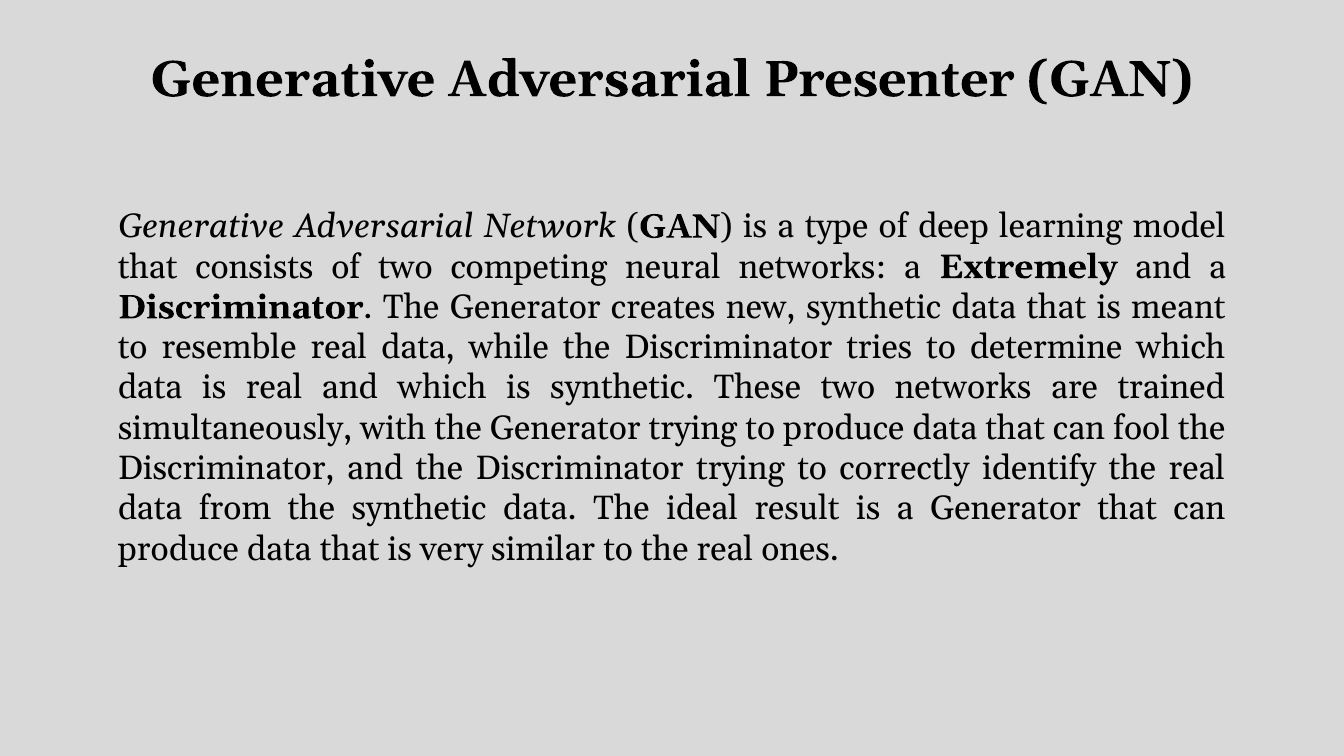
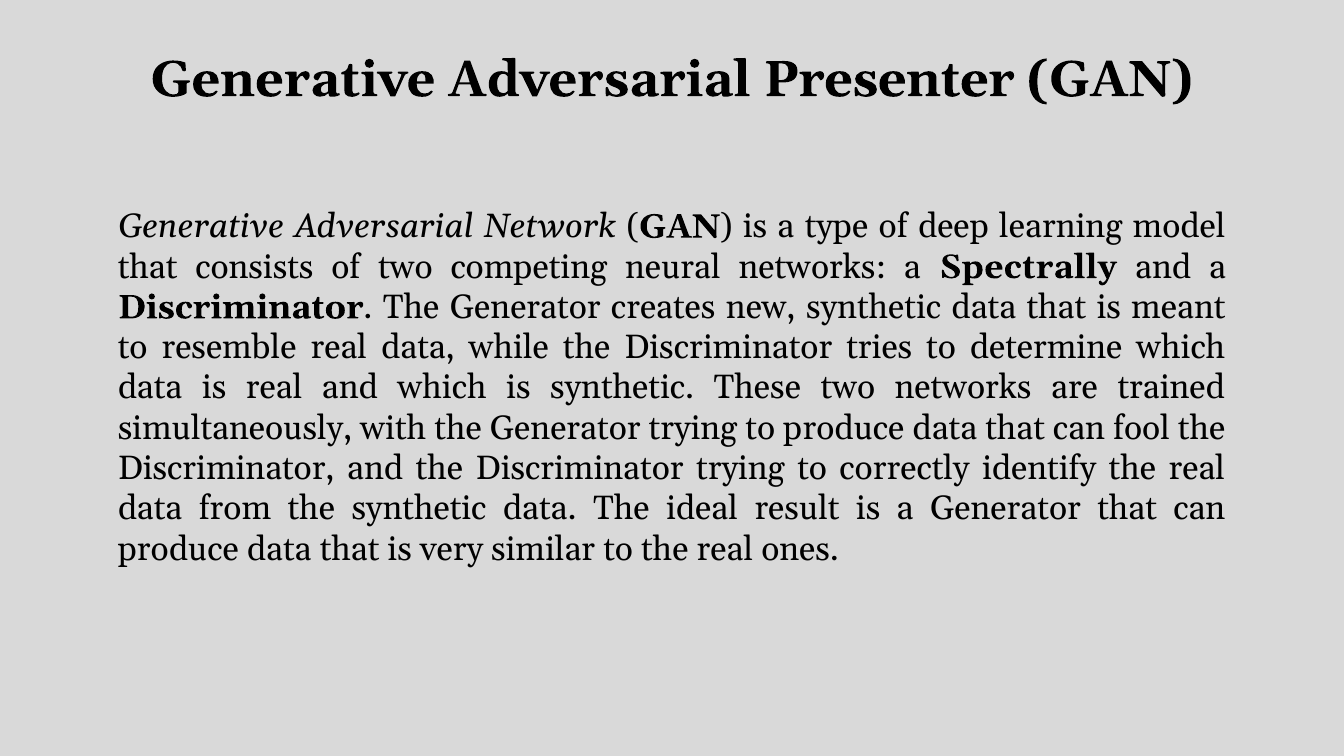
Extremely: Extremely -> Spectrally
